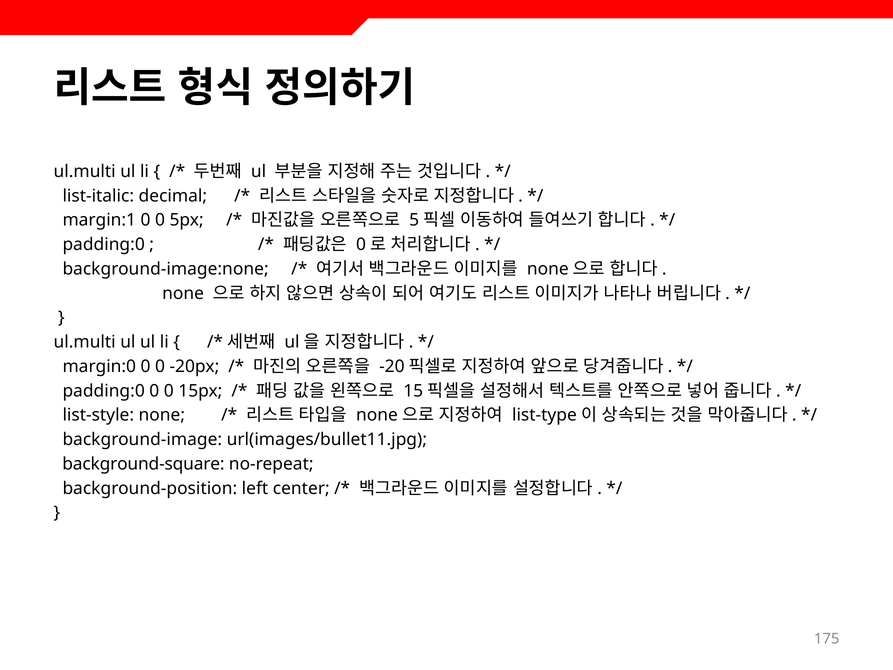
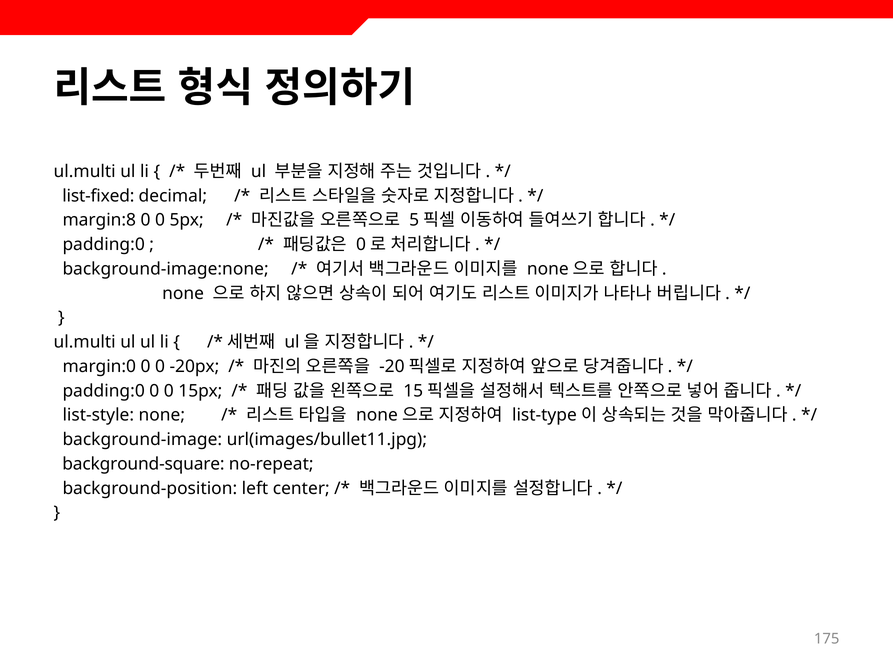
list-italic: list-italic -> list-fixed
margin:1: margin:1 -> margin:8
